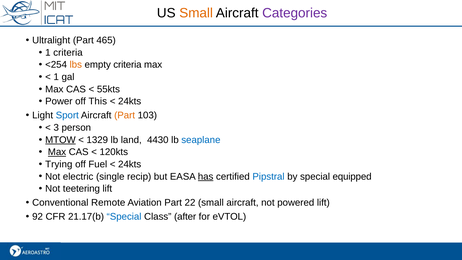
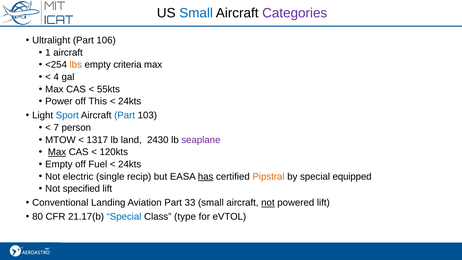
Small at (196, 13) colour: orange -> blue
465: 465 -> 106
1 criteria: criteria -> aircraft
1 at (56, 77): 1 -> 4
Part at (125, 115) colour: orange -> blue
3: 3 -> 7
MTOW underline: present -> none
1329: 1329 -> 1317
4430: 4430 -> 2430
seaplane colour: blue -> purple
Trying at (59, 164): Trying -> Empty
Pipstral colour: blue -> orange
teetering: teetering -> specified
Remote: Remote -> Landing
22: 22 -> 33
not at (268, 203) underline: none -> present
92: 92 -> 80
after: after -> type
